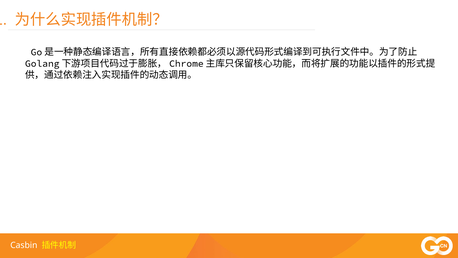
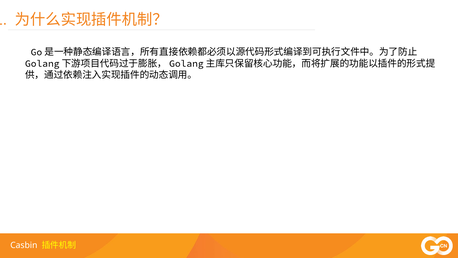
Chrome at (186, 63): Chrome -> Golang
